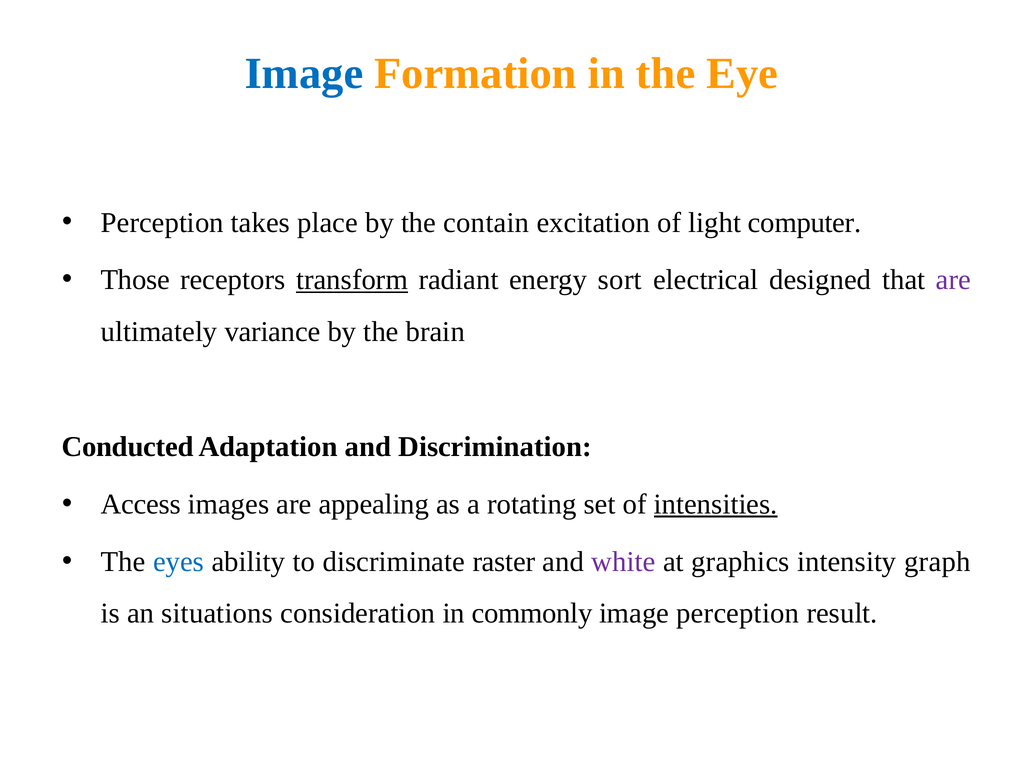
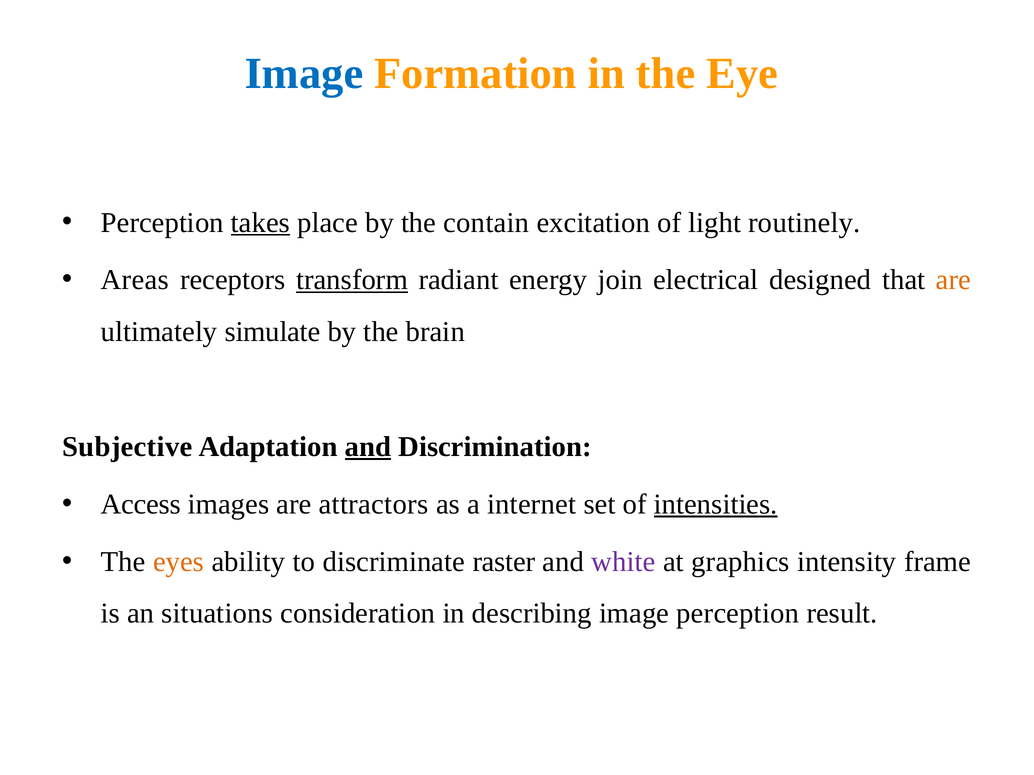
takes underline: none -> present
computer: computer -> routinely
Those: Those -> Areas
sort: sort -> join
are at (954, 280) colour: purple -> orange
variance: variance -> simulate
Conducted: Conducted -> Subjective
and at (368, 447) underline: none -> present
appealing: appealing -> attractors
rotating: rotating -> internet
eyes colour: blue -> orange
graph: graph -> frame
commonly: commonly -> describing
